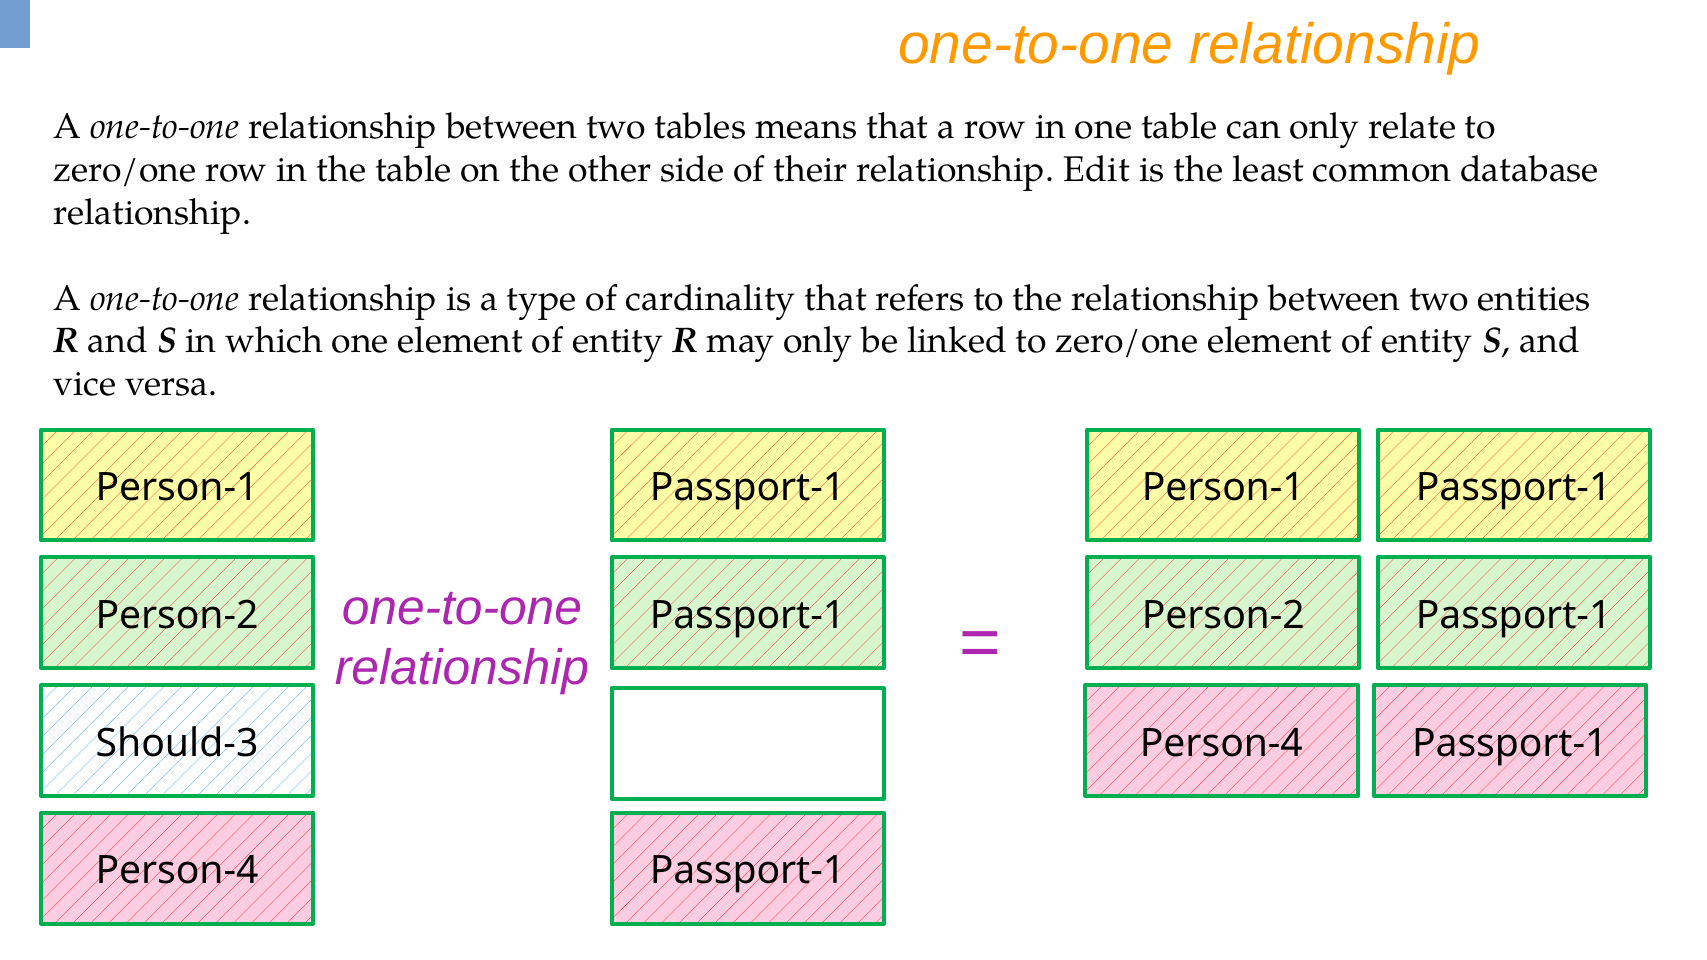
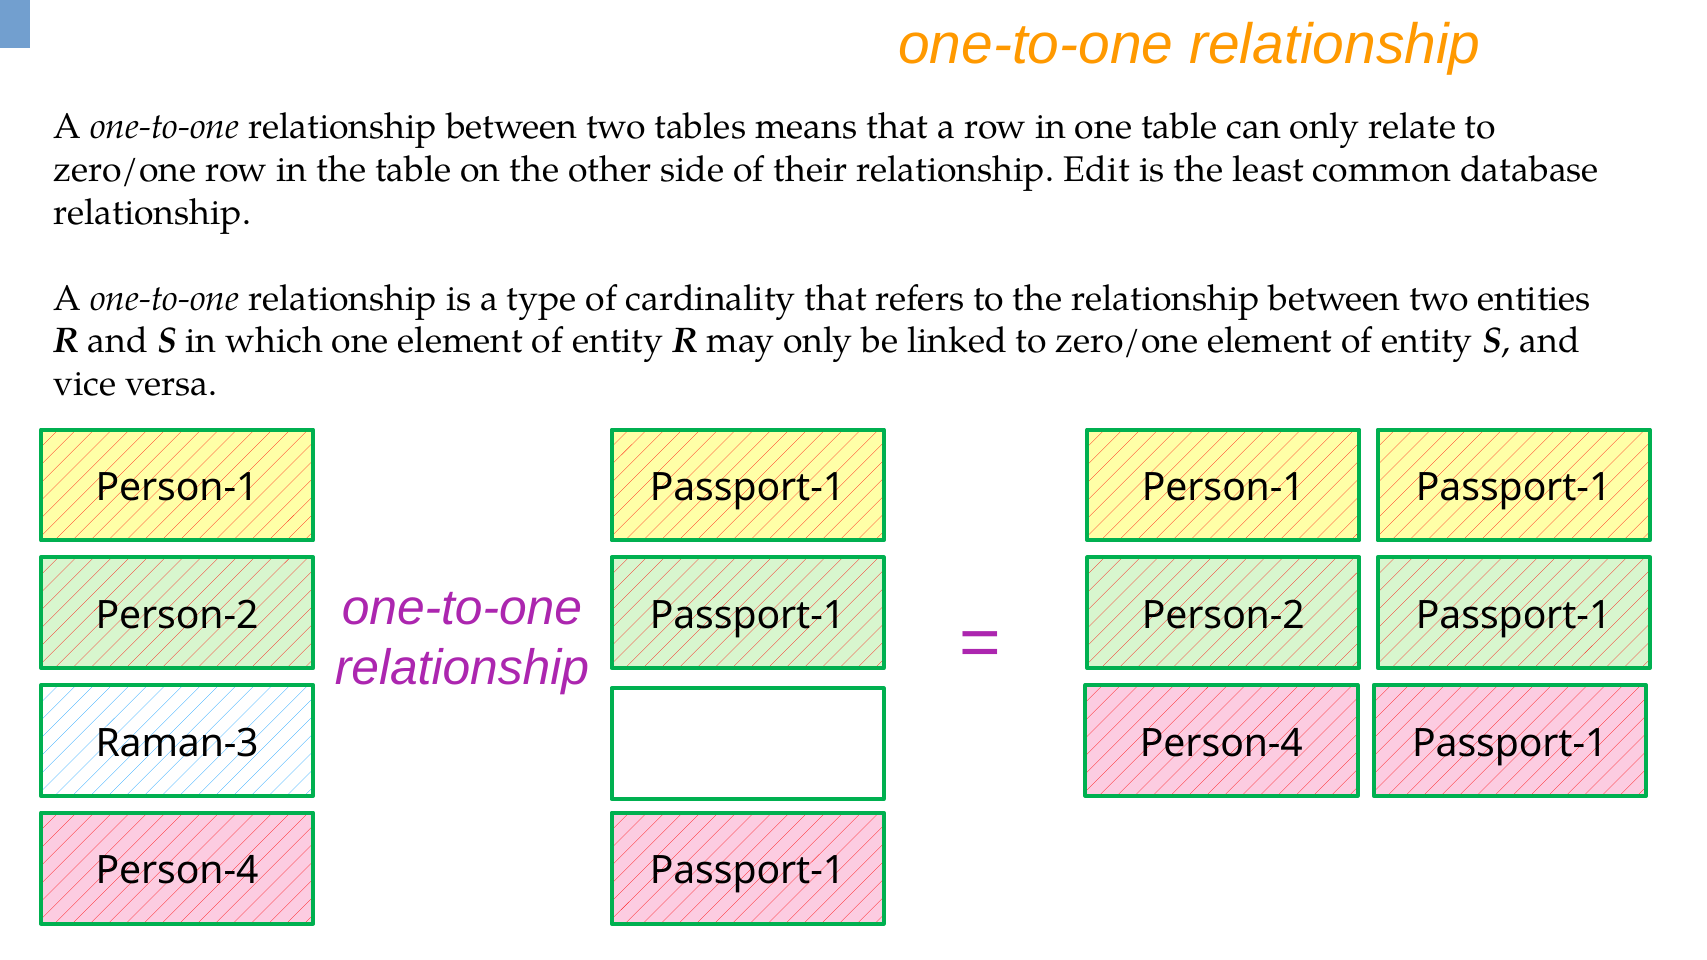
Should-3: Should-3 -> Raman-3
